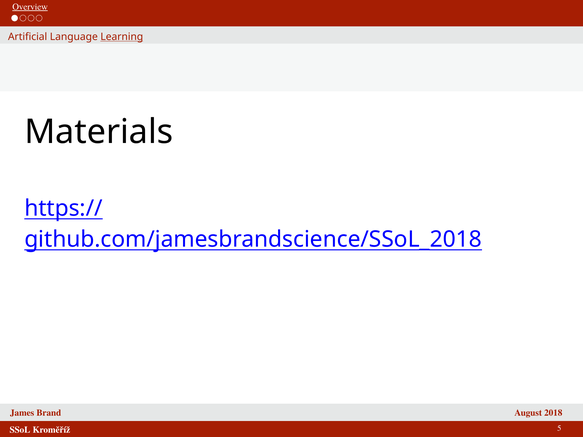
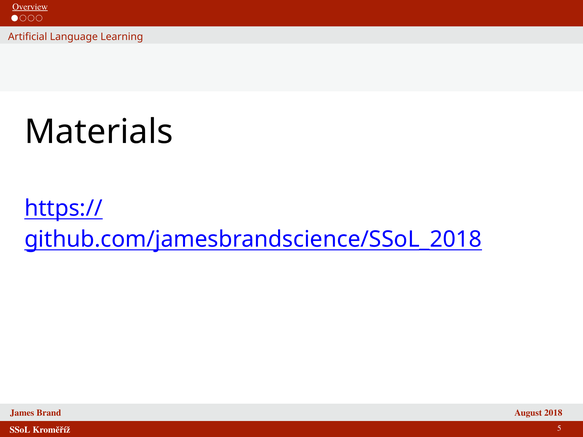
Learning underline: present -> none
